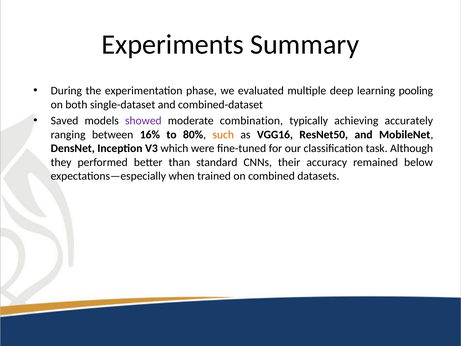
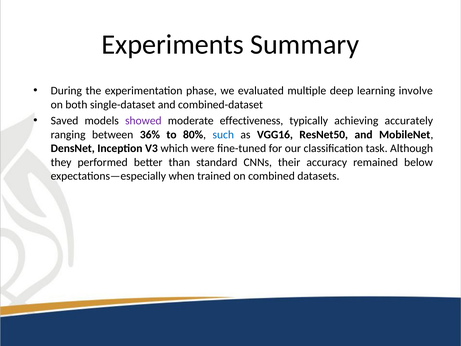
pooling: pooling -> involve
combination: combination -> effectiveness
16%: 16% -> 36%
such colour: orange -> blue
